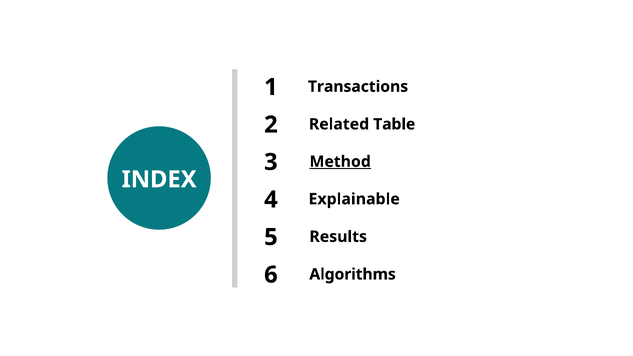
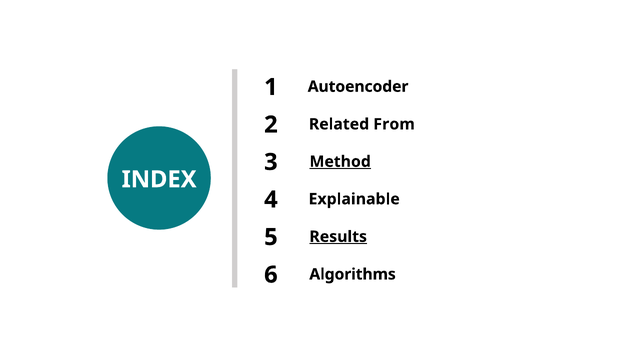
Transactions: Transactions -> Autoencoder
Table: Table -> From
Results underline: none -> present
